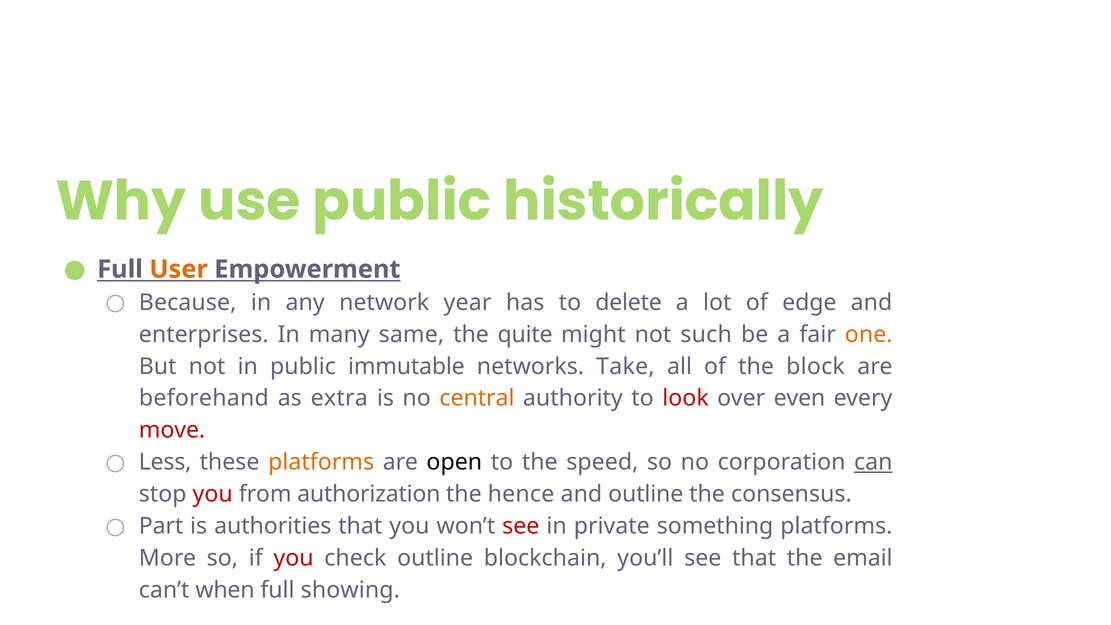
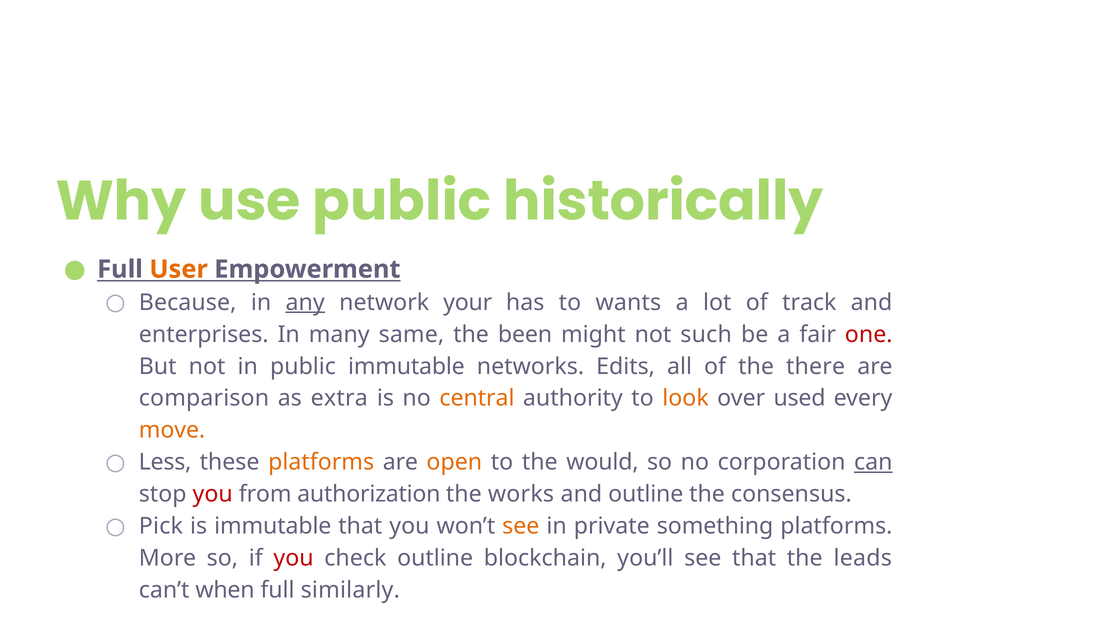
any underline: none -> present
year: year -> your
delete: delete -> wants
edge: edge -> track
quite: quite -> been
one colour: orange -> red
Take: Take -> Edits
block: block -> there
beforehand: beforehand -> comparison
look colour: red -> orange
even: even -> used
move colour: red -> orange
open colour: black -> orange
speed: speed -> would
hence: hence -> works
Part: Part -> Pick
is authorities: authorities -> immutable
see at (521, 526) colour: red -> orange
email: email -> leads
showing: showing -> similarly
